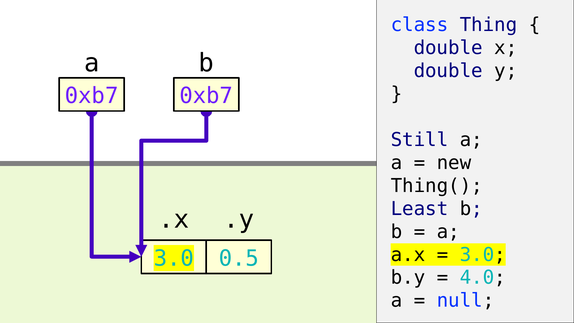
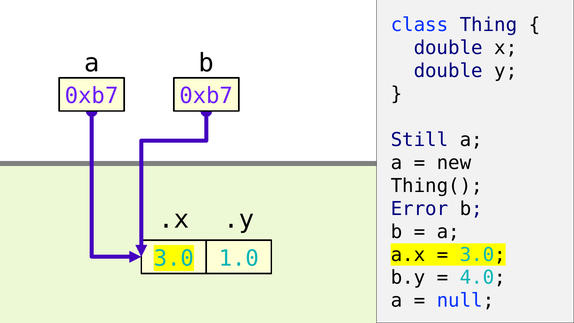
Least: Least -> Error
0.5: 0.5 -> 1.0
